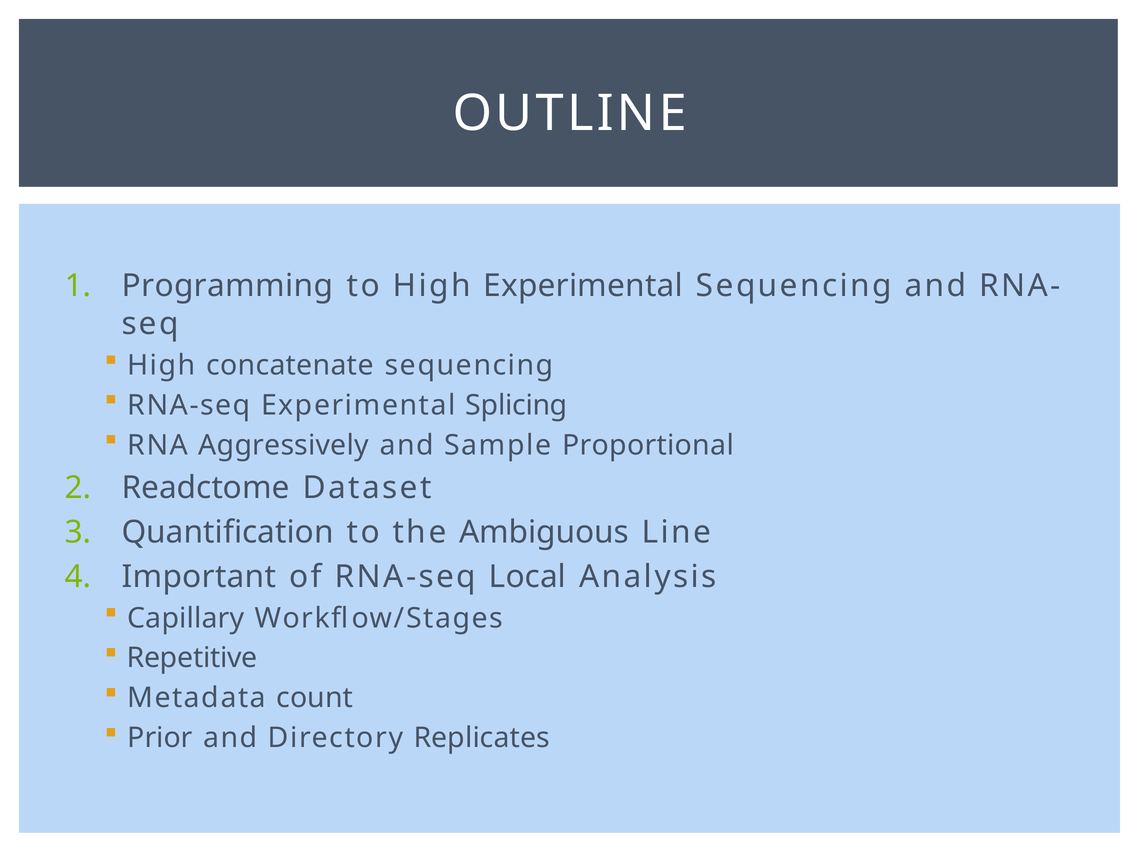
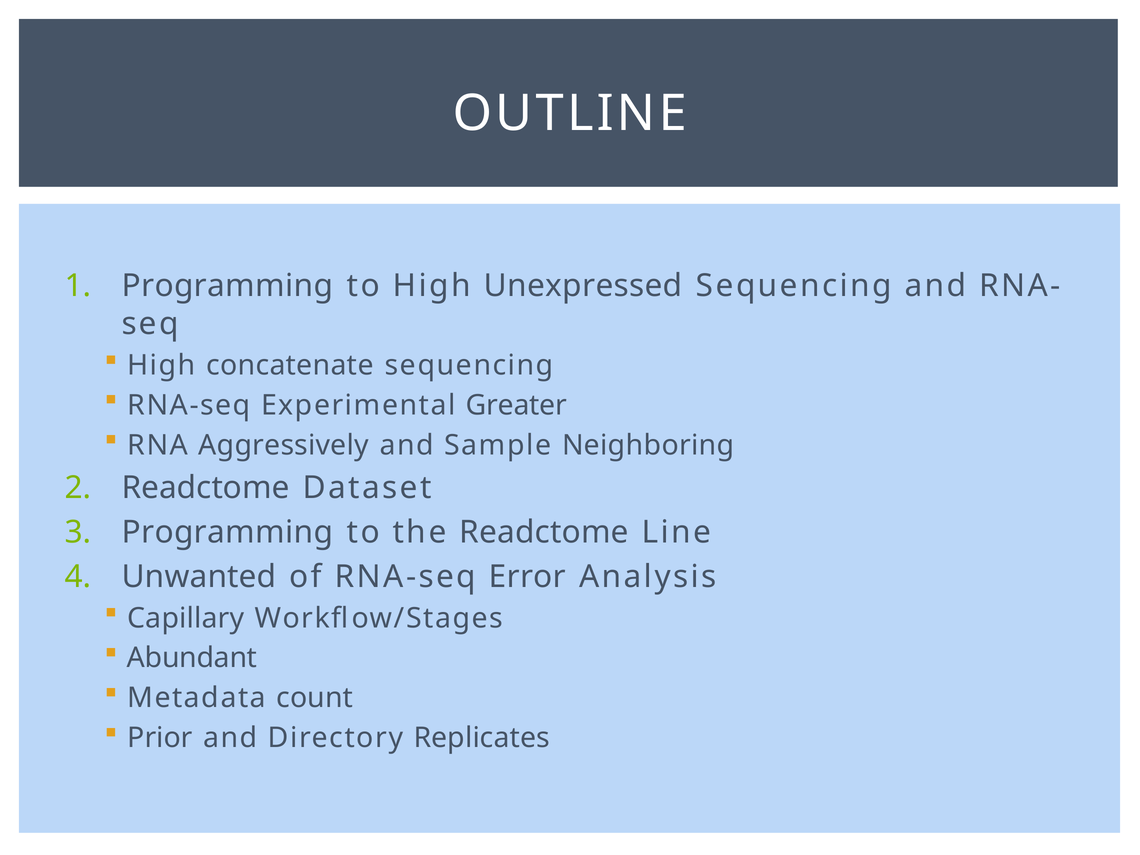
High Experimental: Experimental -> Unexpressed
Splicing: Splicing -> Greater
Proportional: Proportional -> Neighboring
Quantification at (228, 532): Quantification -> Programming
the Ambiguous: Ambiguous -> Readctome
Important: Important -> Unwanted
Local: Local -> Error
Repetitive: Repetitive -> Abundant
